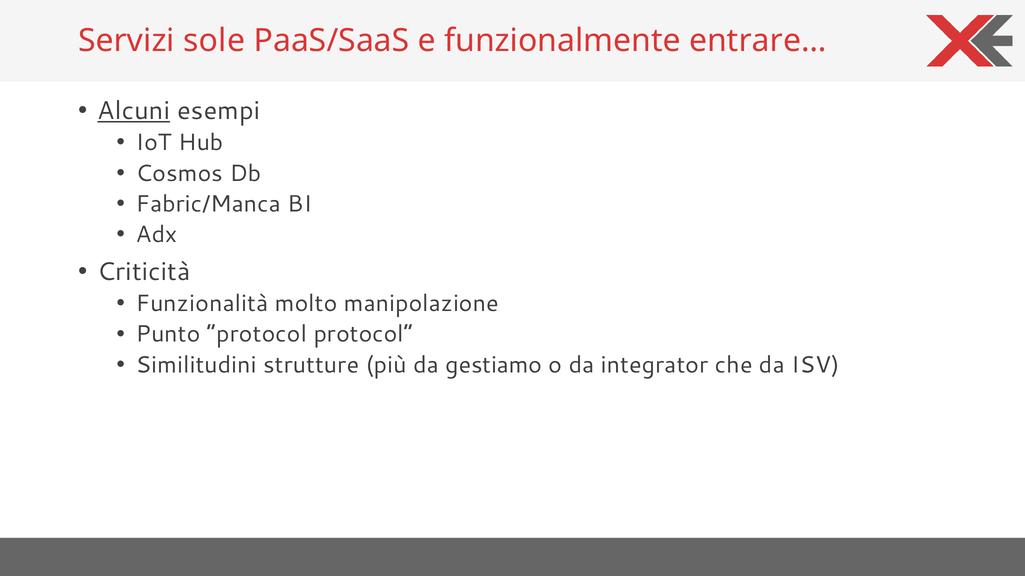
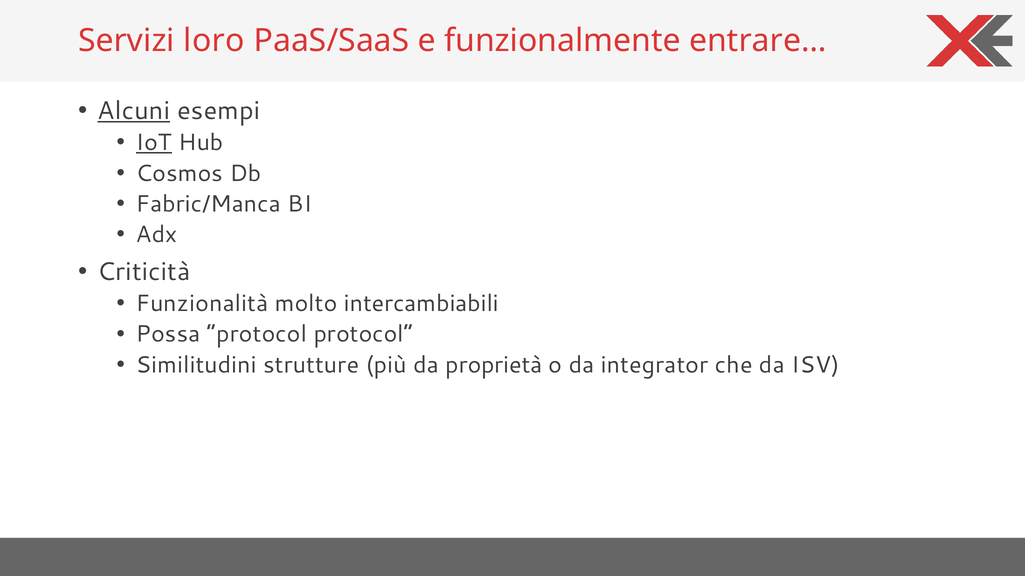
sole: sole -> loro
IoT underline: none -> present
manipolazione: manipolazione -> intercambiabili
Punto: Punto -> Possa
gestiamo: gestiamo -> proprietà
